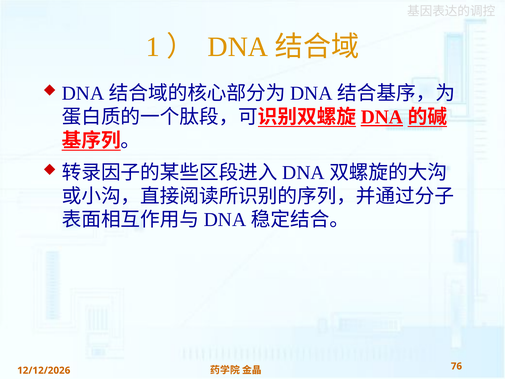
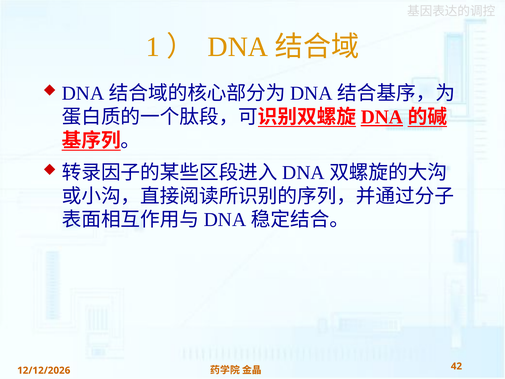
76: 76 -> 42
